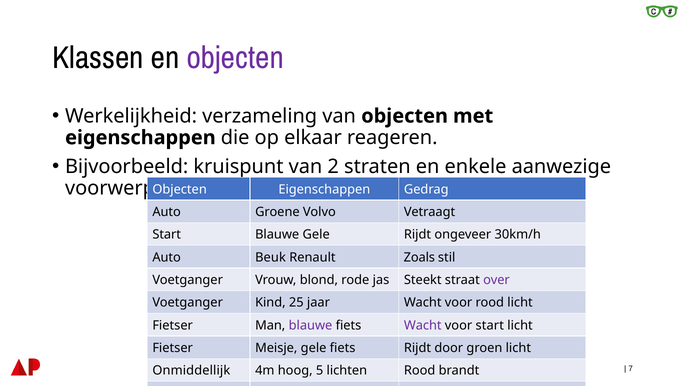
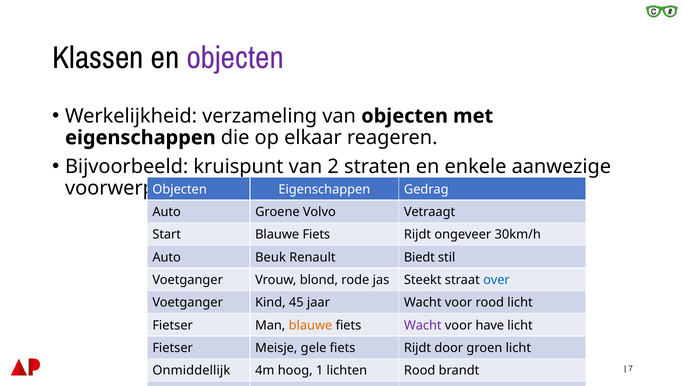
Gele at (316, 234): Gele -> Fiets
Zoals: Zoals -> Biedt
over colour: purple -> blue
25: 25 -> 45
blauwe at (311, 325) colour: purple -> orange
voor start: start -> have
5: 5 -> 1
